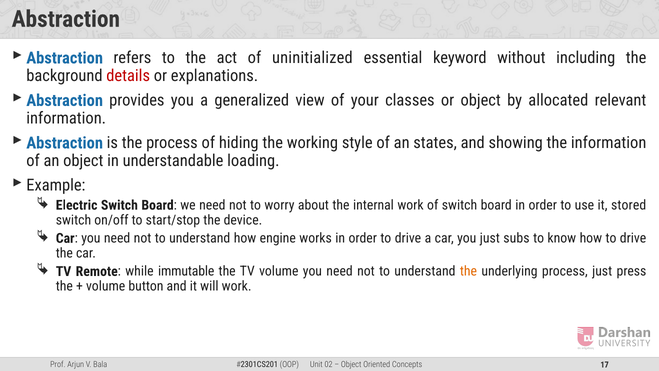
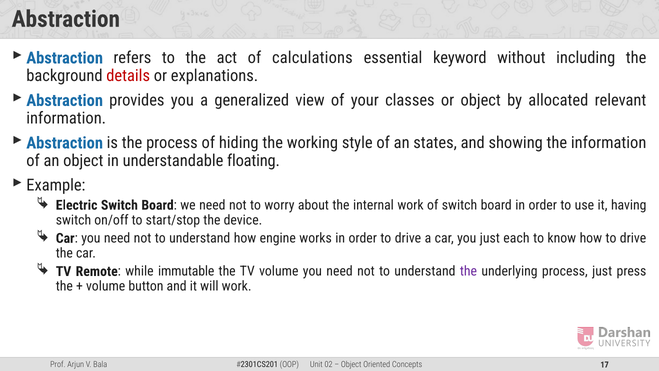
uninitialized: uninitialized -> calculations
loading: loading -> floating
stored: stored -> having
subs: subs -> each
the at (468, 271) colour: orange -> purple
